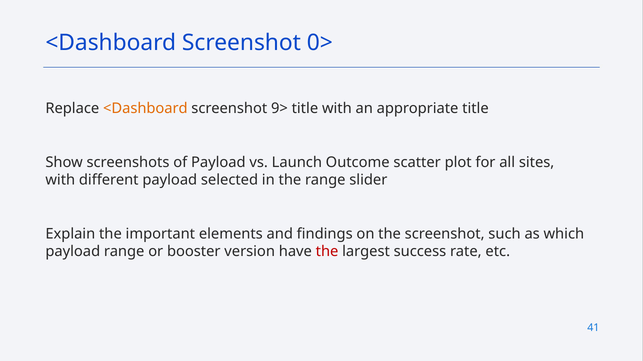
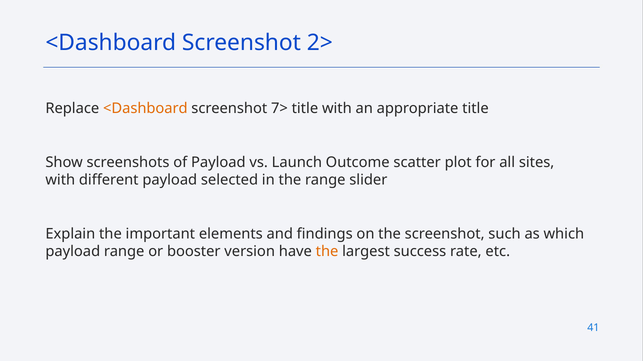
0>: 0> -> 2>
9>: 9> -> 7>
the at (327, 252) colour: red -> orange
